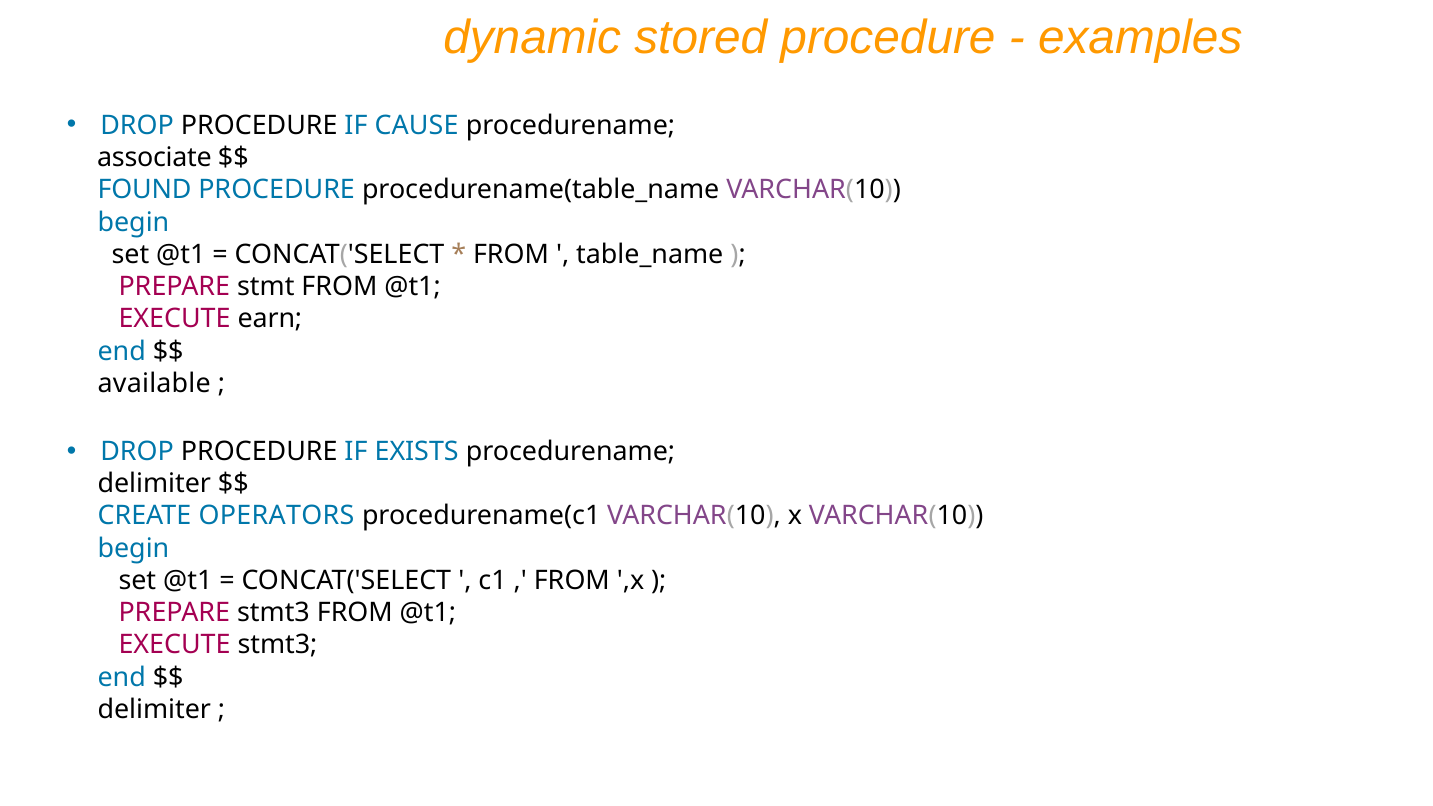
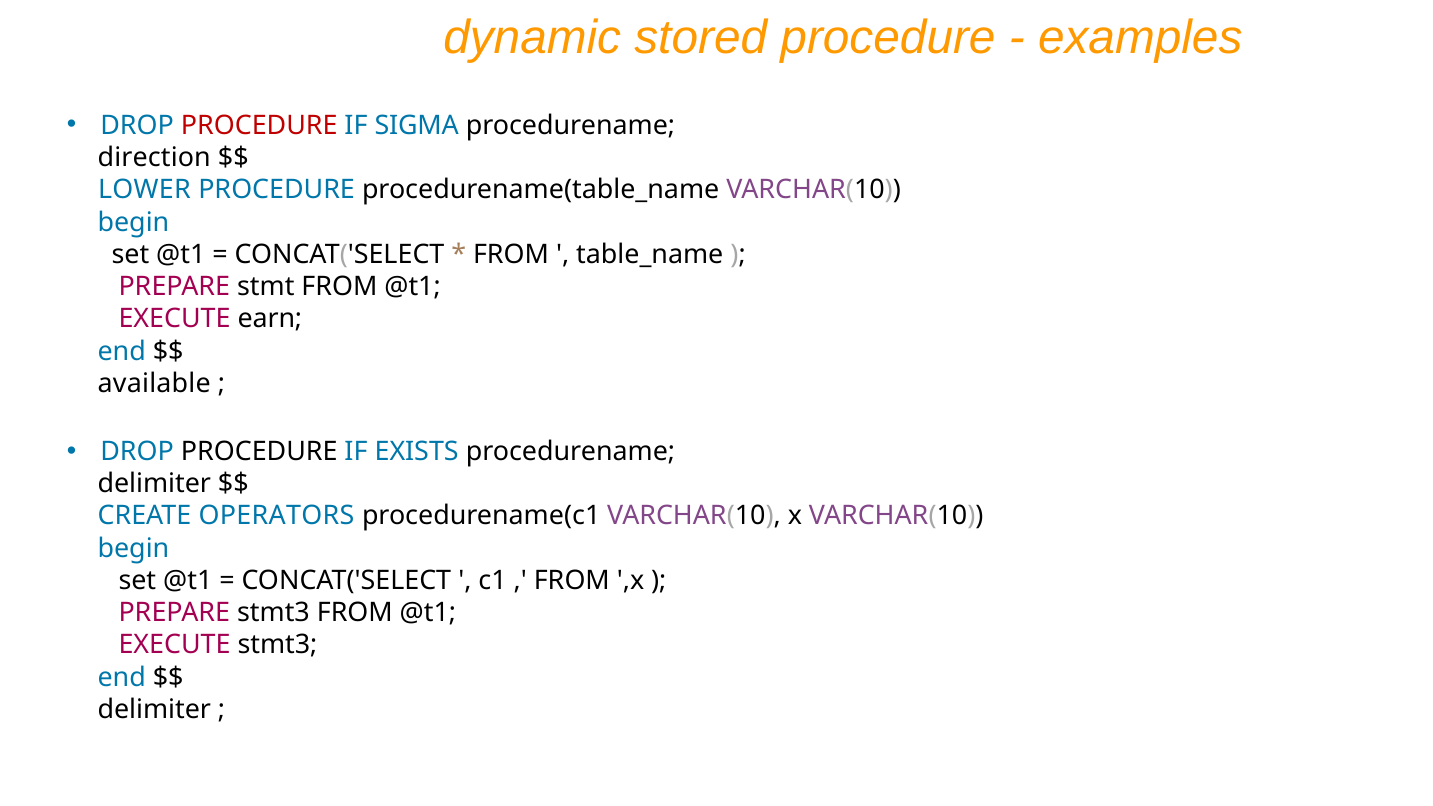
PROCEDURE at (259, 126) colour: black -> red
CAUSE: CAUSE -> SIGMA
associate: associate -> direction
FOUND: FOUND -> LOWER
